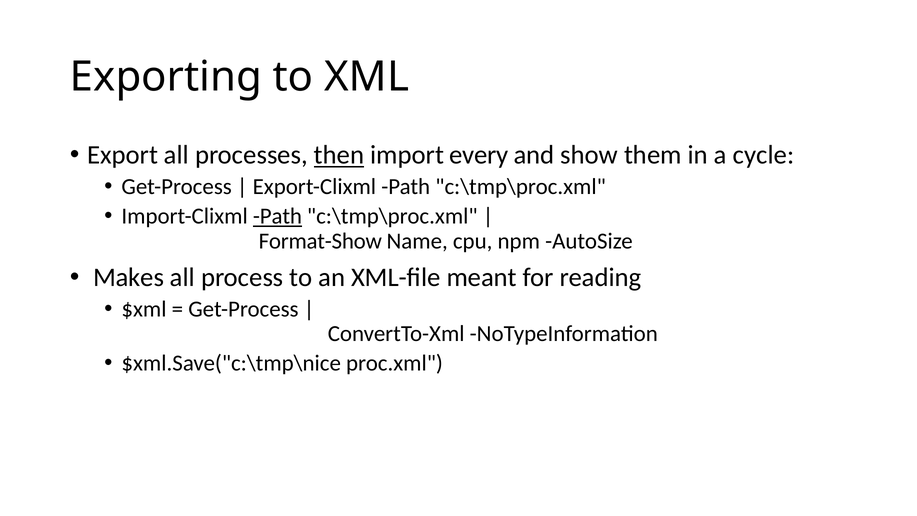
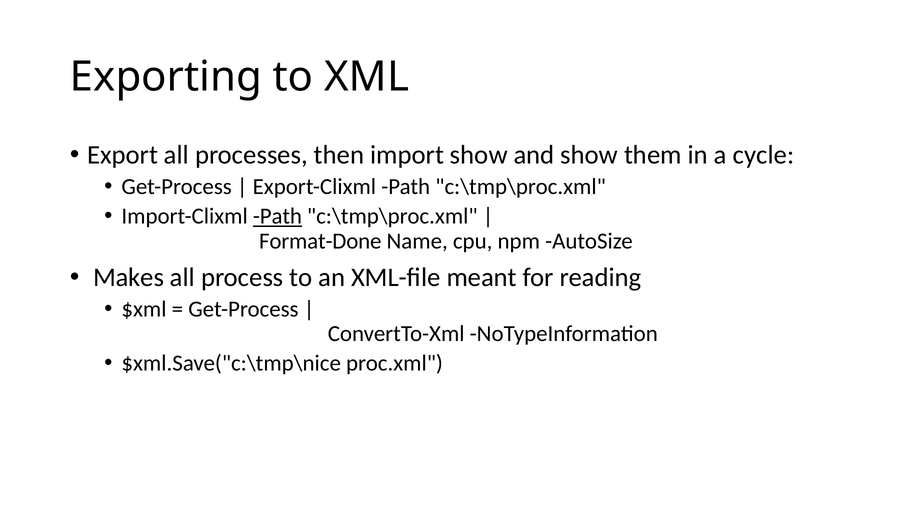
then underline: present -> none
import every: every -> show
Format-Show: Format-Show -> Format-Done
